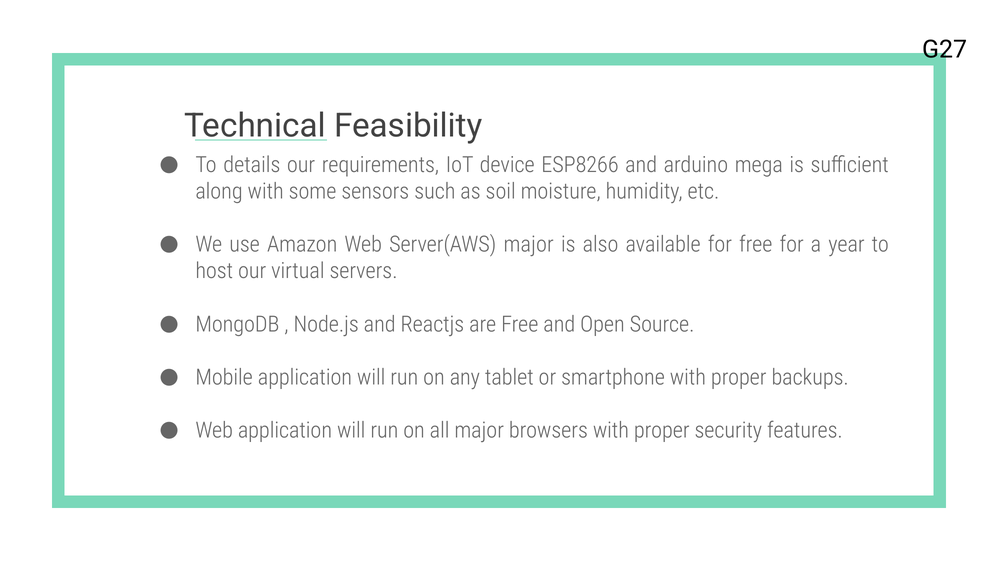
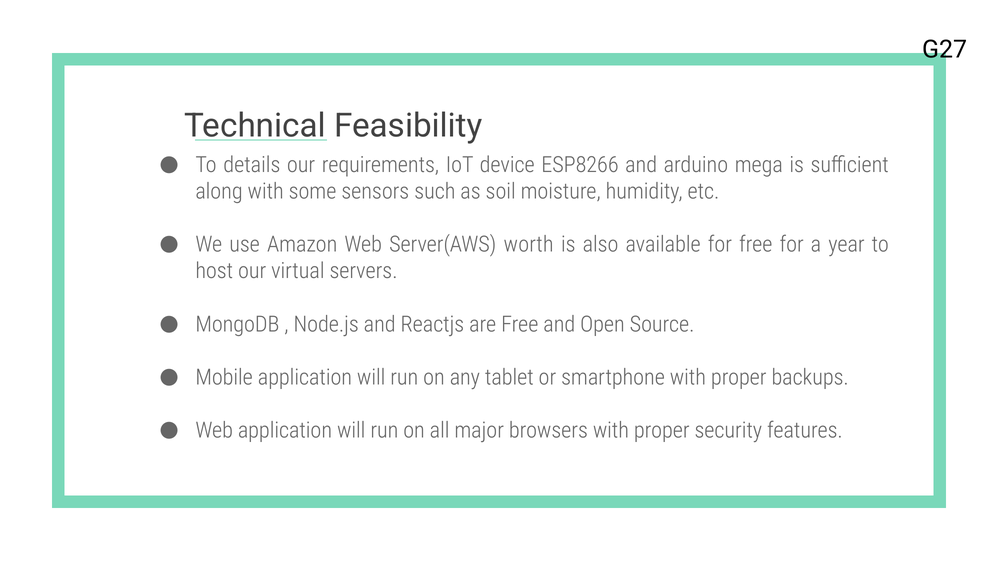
Server(AWS major: major -> worth
